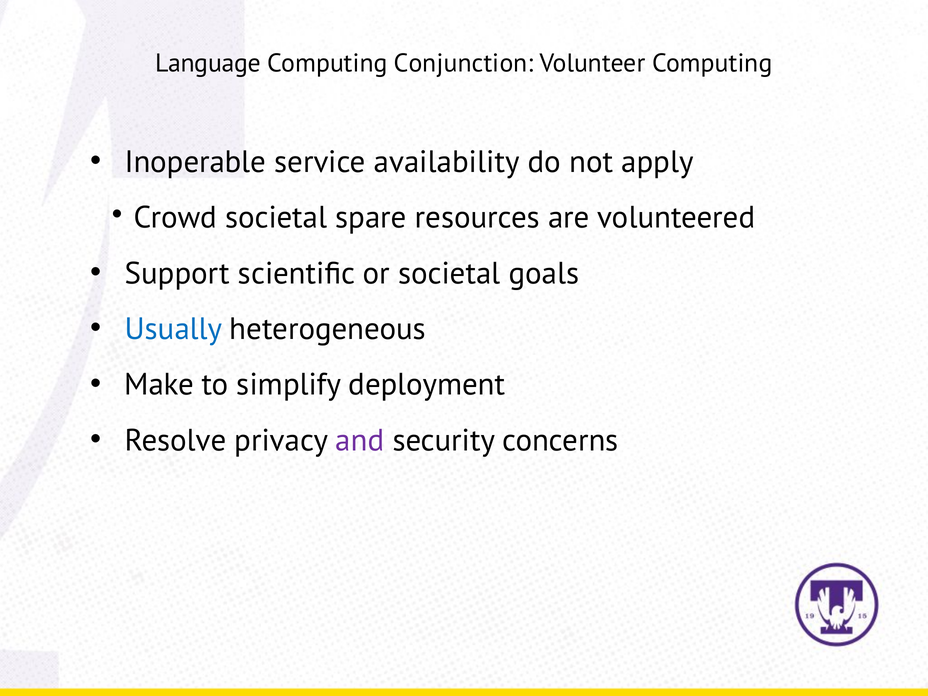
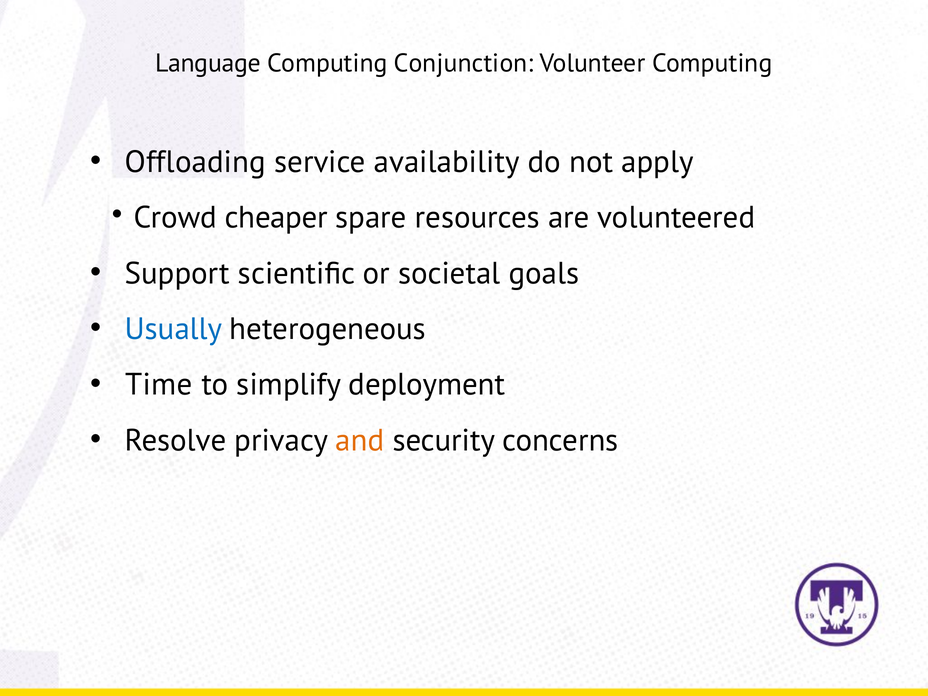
Inoperable: Inoperable -> Offloading
Crowd societal: societal -> cheaper
Make: Make -> Time
and colour: purple -> orange
